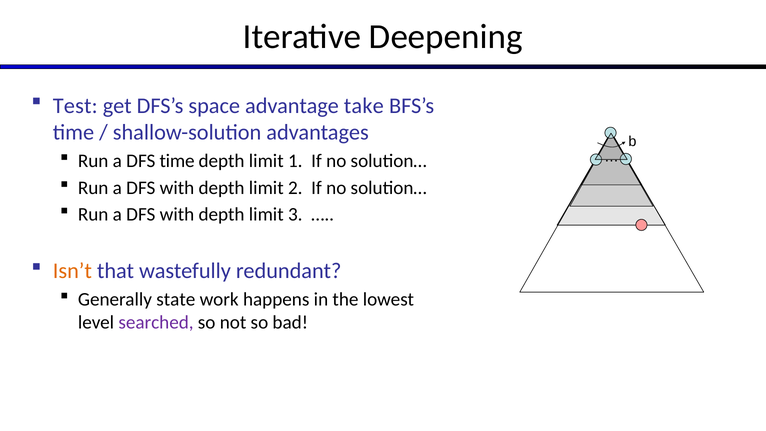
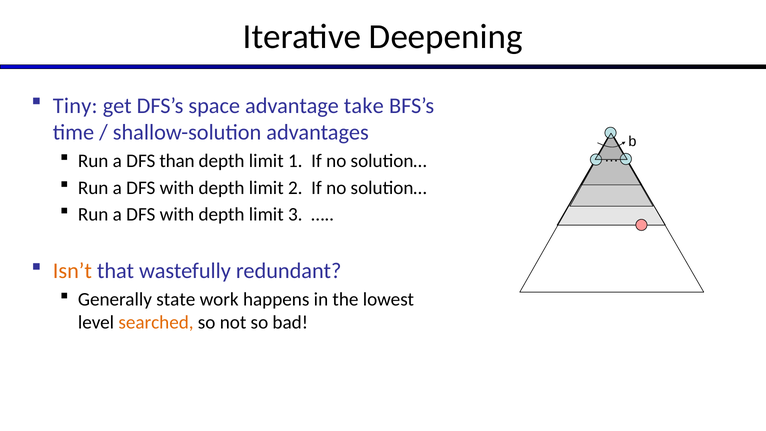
Test: Test -> Tiny
DFS time: time -> than
searched colour: purple -> orange
